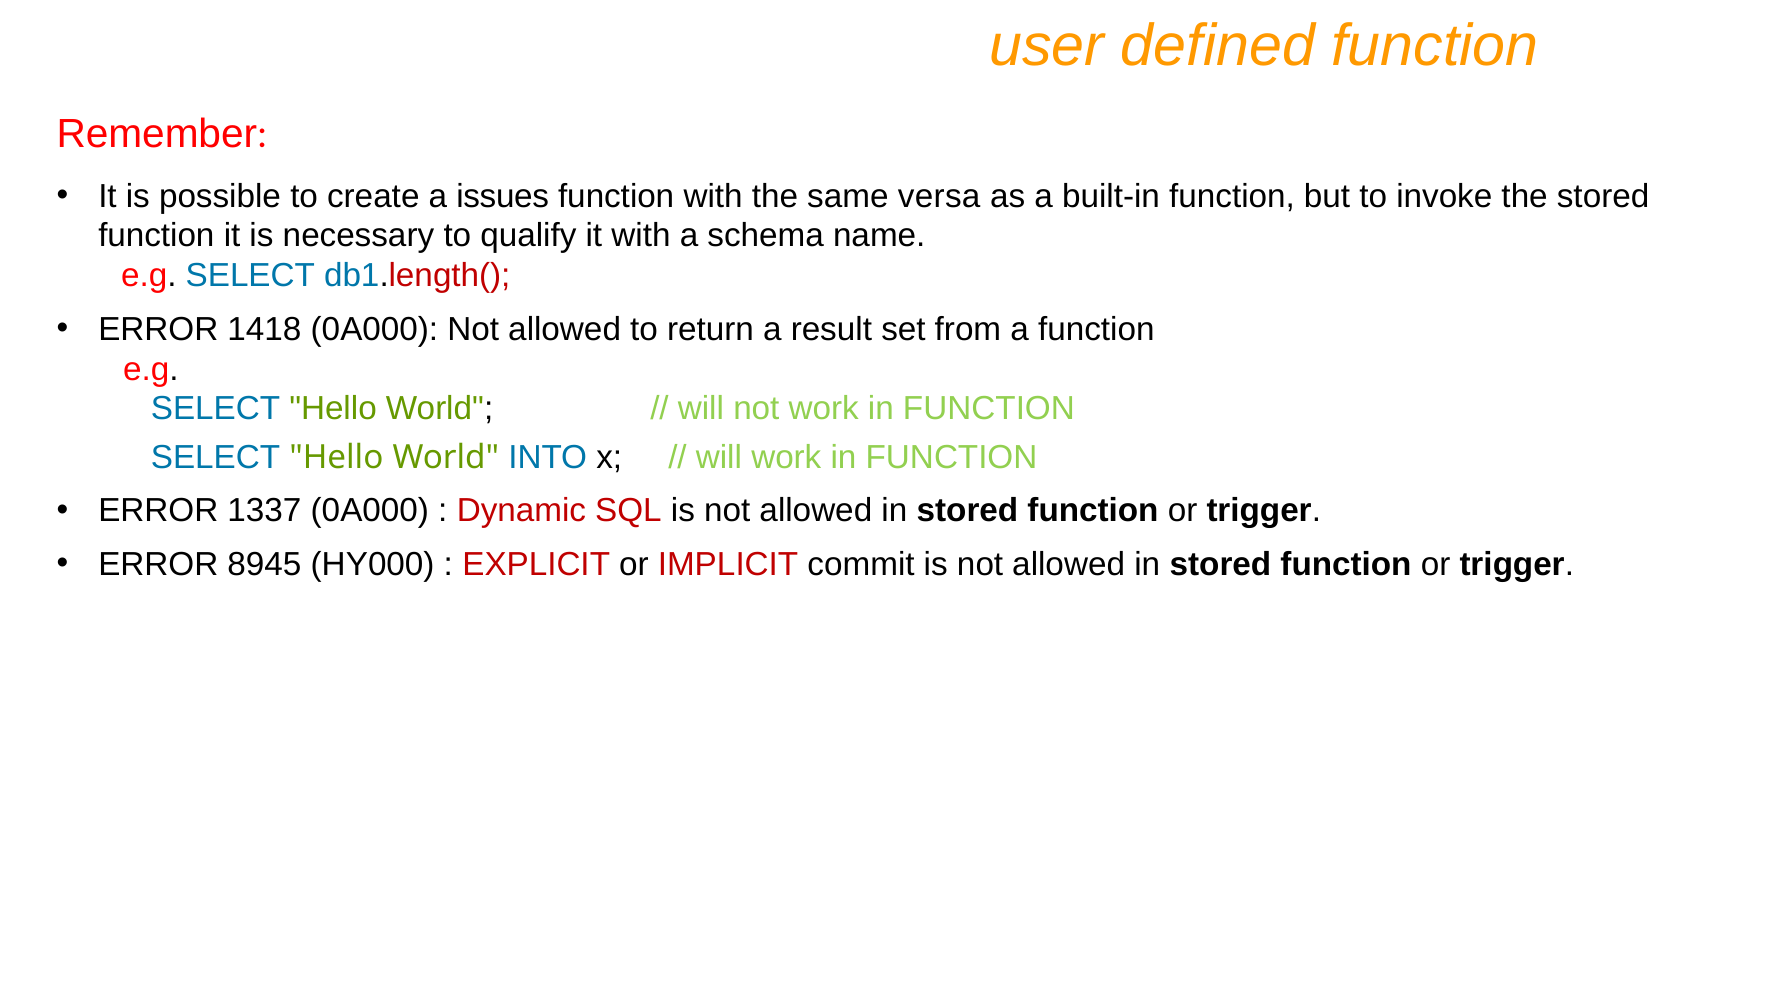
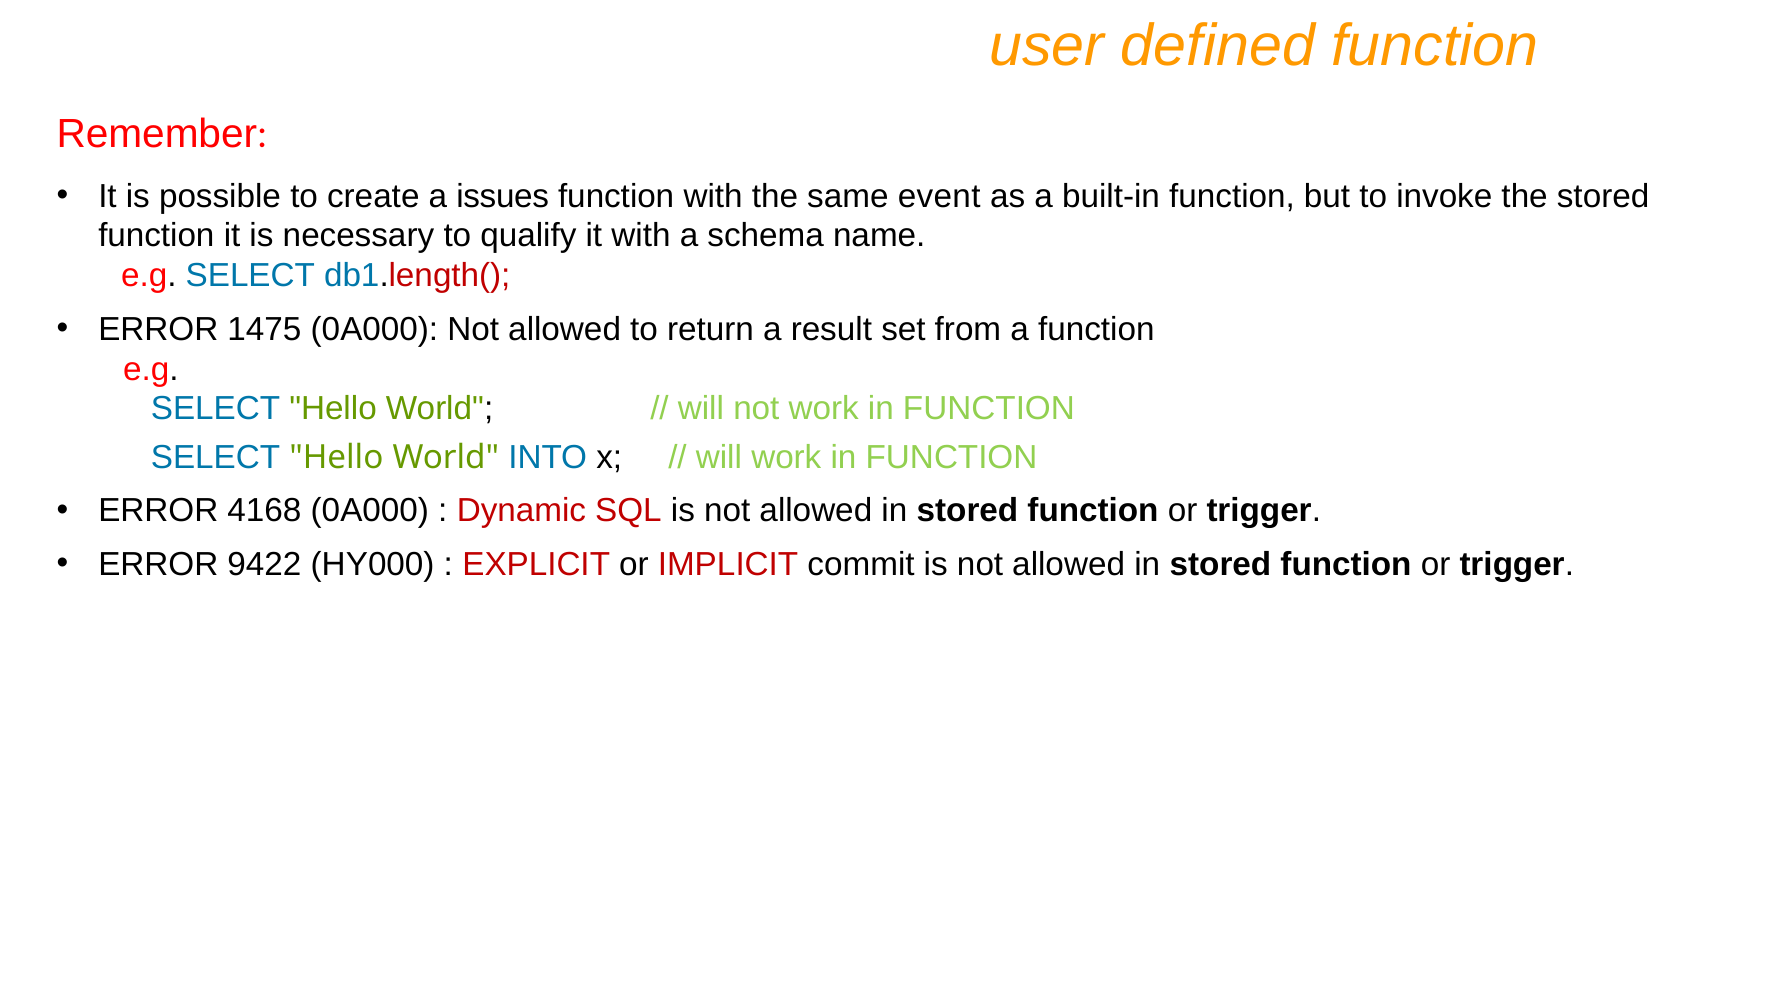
versa: versa -> event
1418: 1418 -> 1475
1337: 1337 -> 4168
8945: 8945 -> 9422
